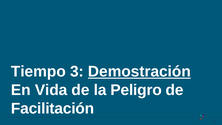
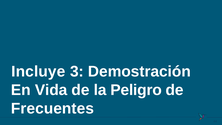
Tiempo: Tiempo -> Incluye
Demostración underline: present -> none
Facilitación: Facilitación -> Frecuentes
